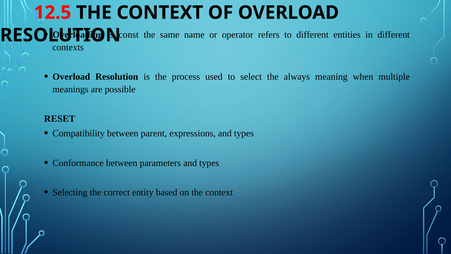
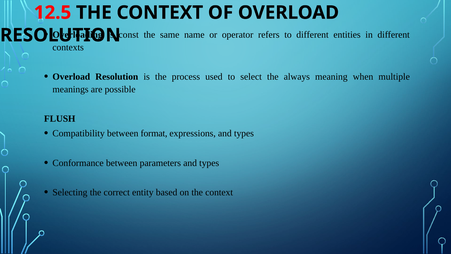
RESET: RESET -> FLUSH
parent: parent -> format
